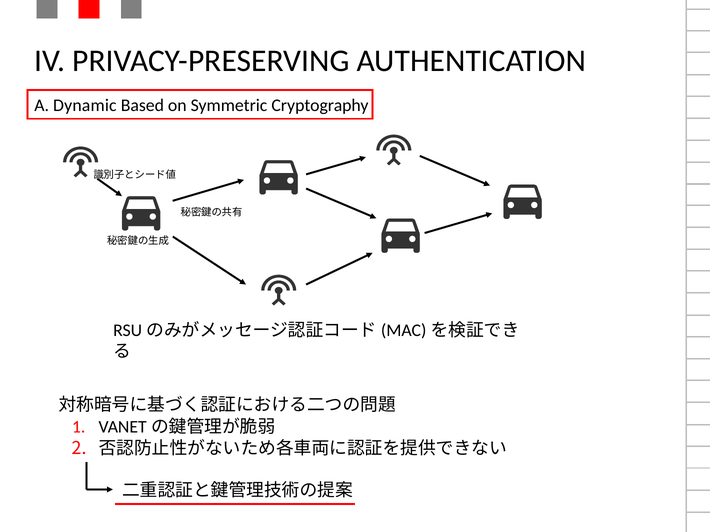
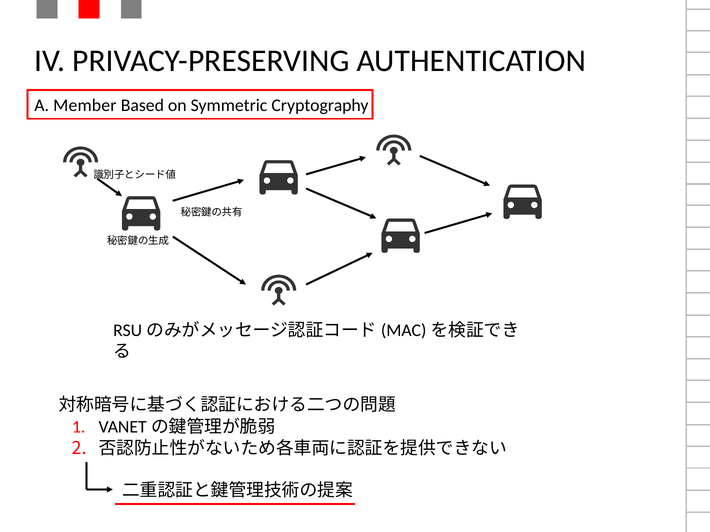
Dynamic: Dynamic -> Member
